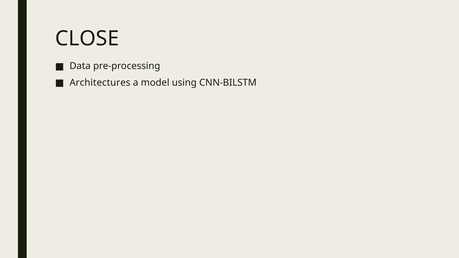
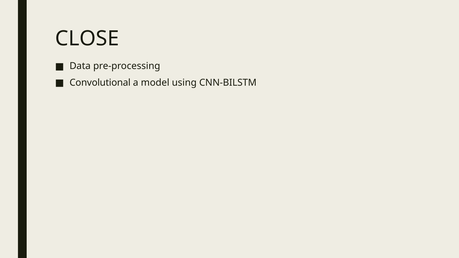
Architectures: Architectures -> Convolutional
